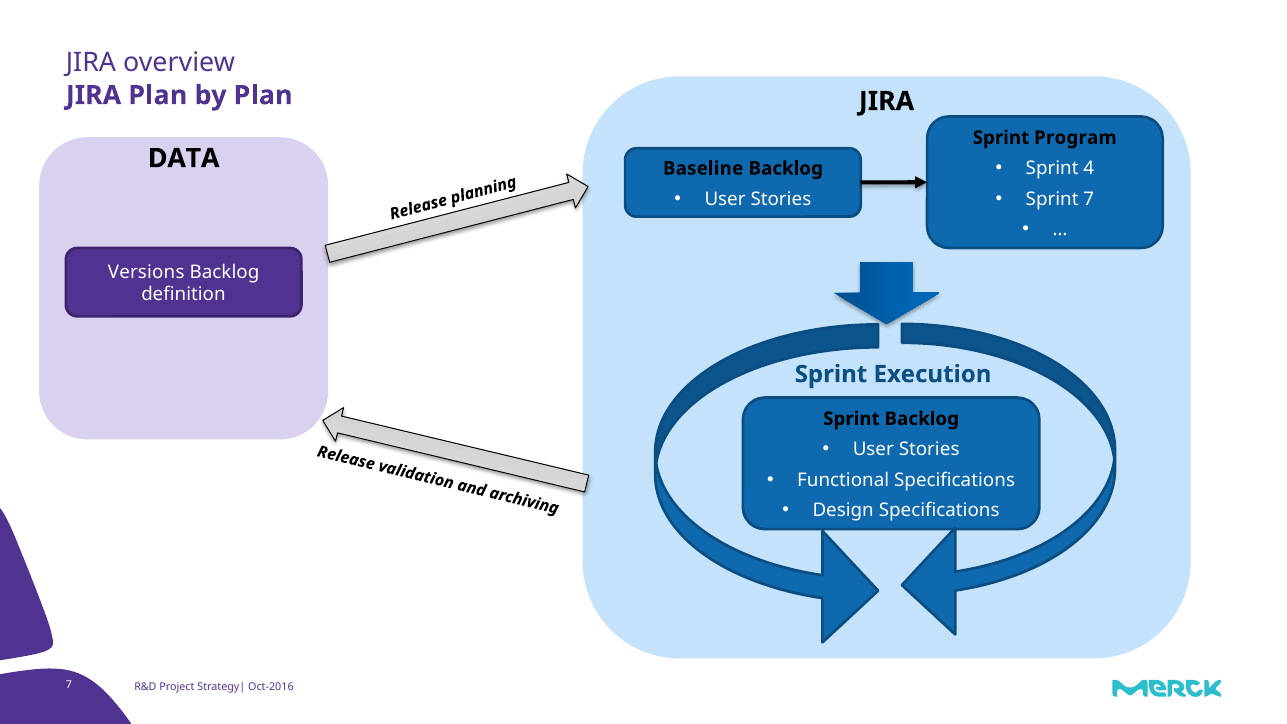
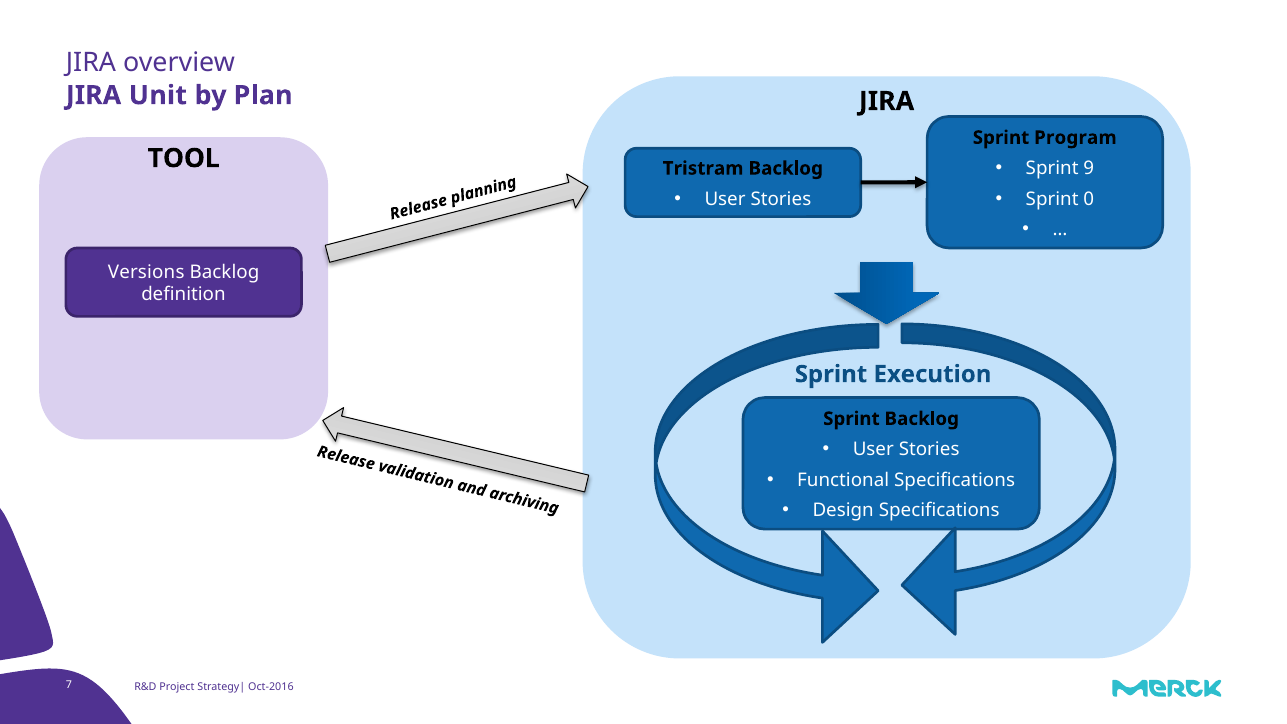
JIRA Plan: Plan -> Unit
DATA: DATA -> TOOL
4: 4 -> 9
Baseline: Baseline -> Tristram
Sprint 7: 7 -> 0
